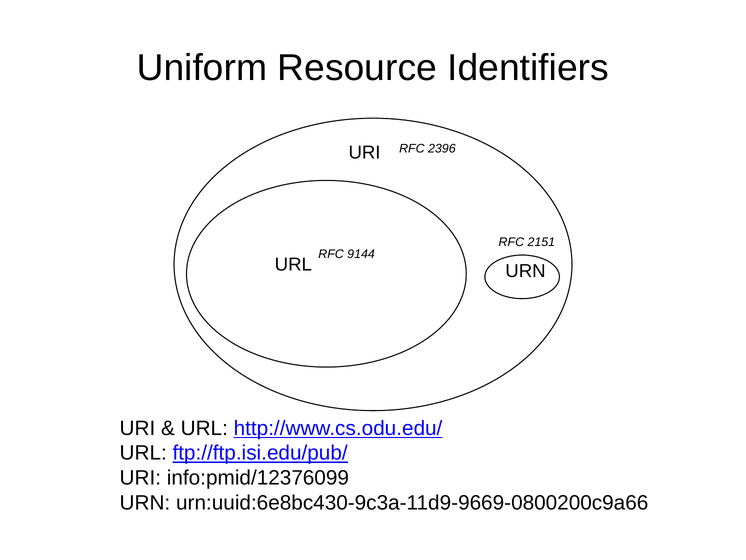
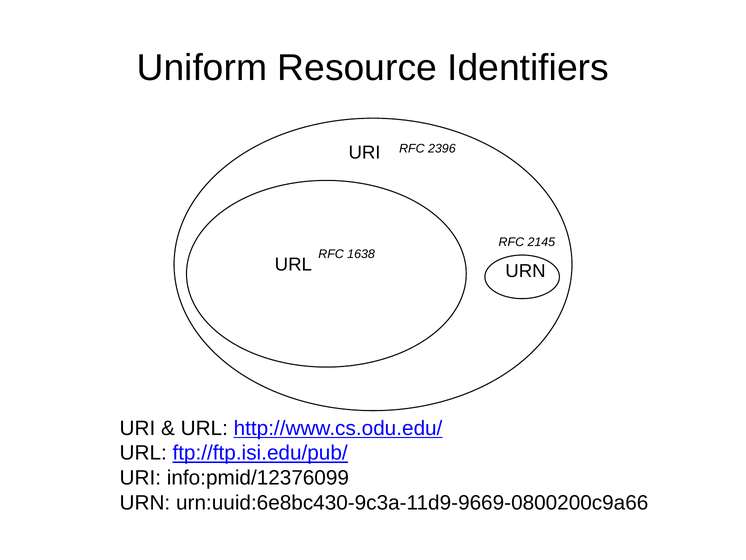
2151: 2151 -> 2145
9144: 9144 -> 1638
